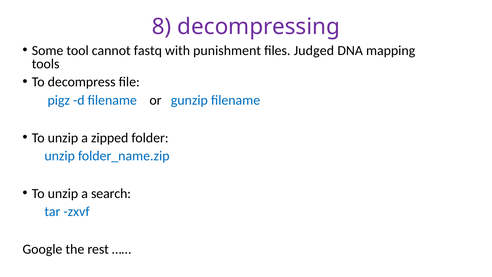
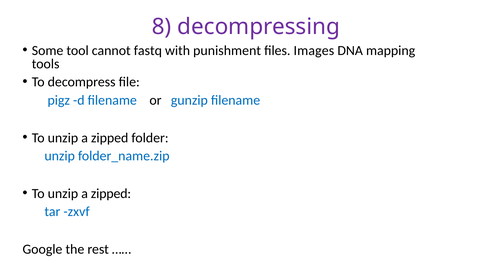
Judged: Judged -> Images
search at (111, 193): search -> zipped
